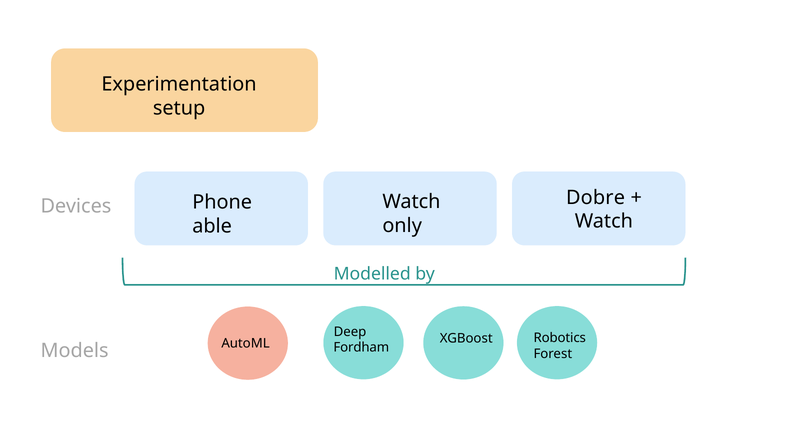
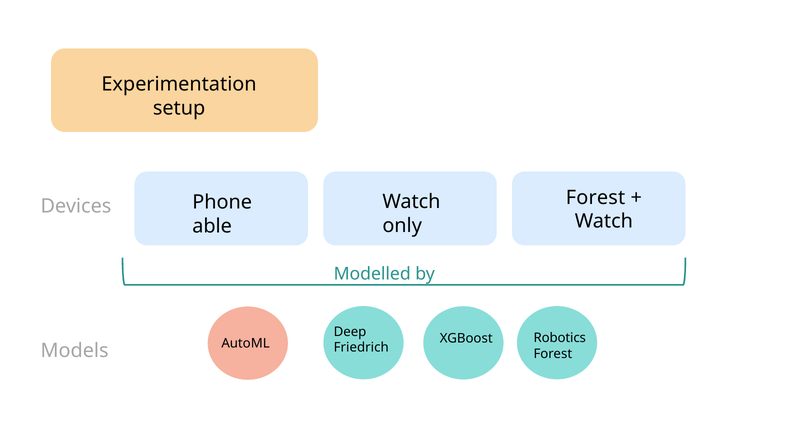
Dobre at (595, 198): Dobre -> Forest
Fordham: Fordham -> Friedrich
